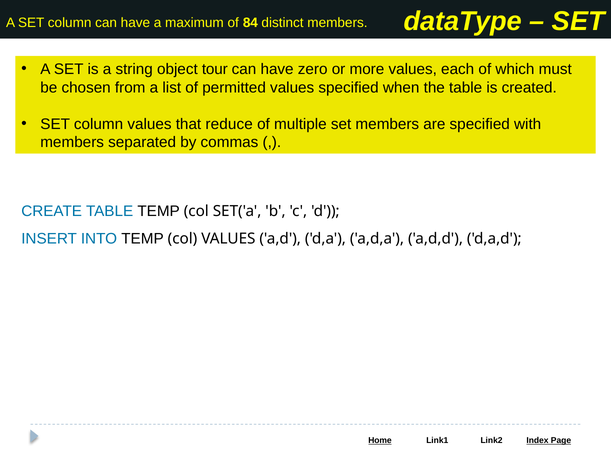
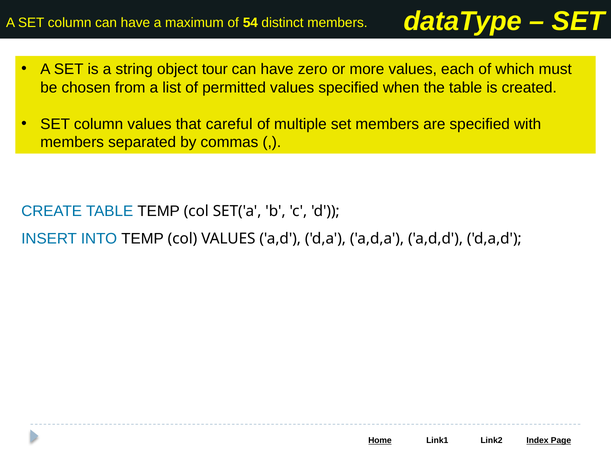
84: 84 -> 54
reduce: reduce -> careful
